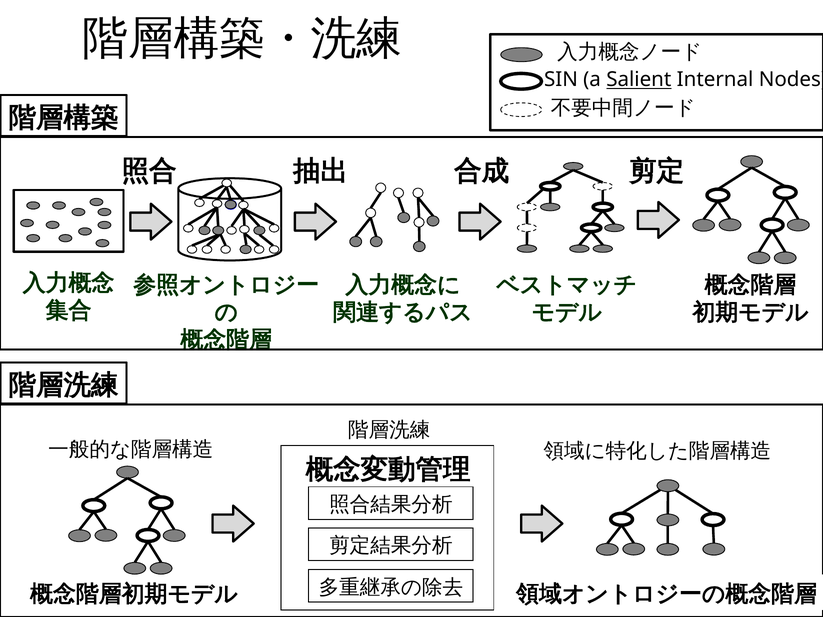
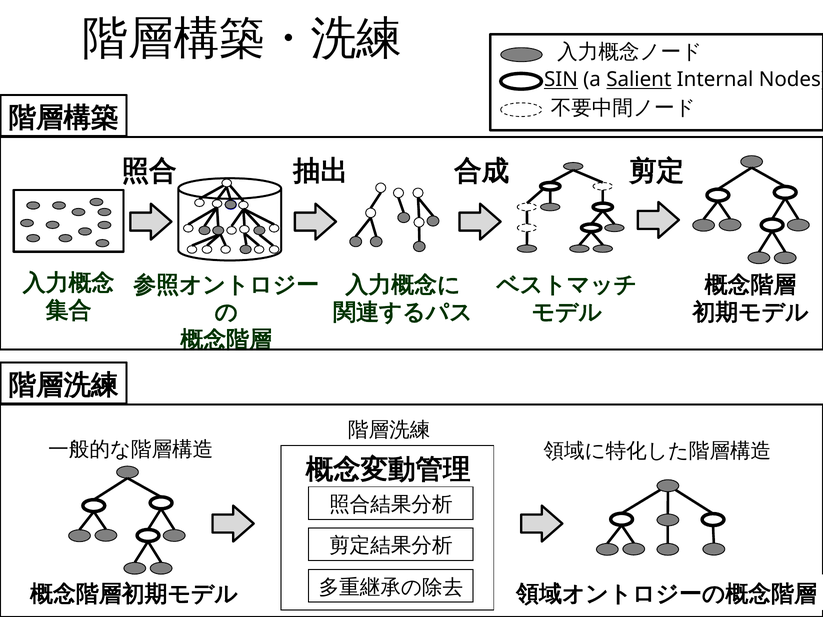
SIN underline: none -> present
